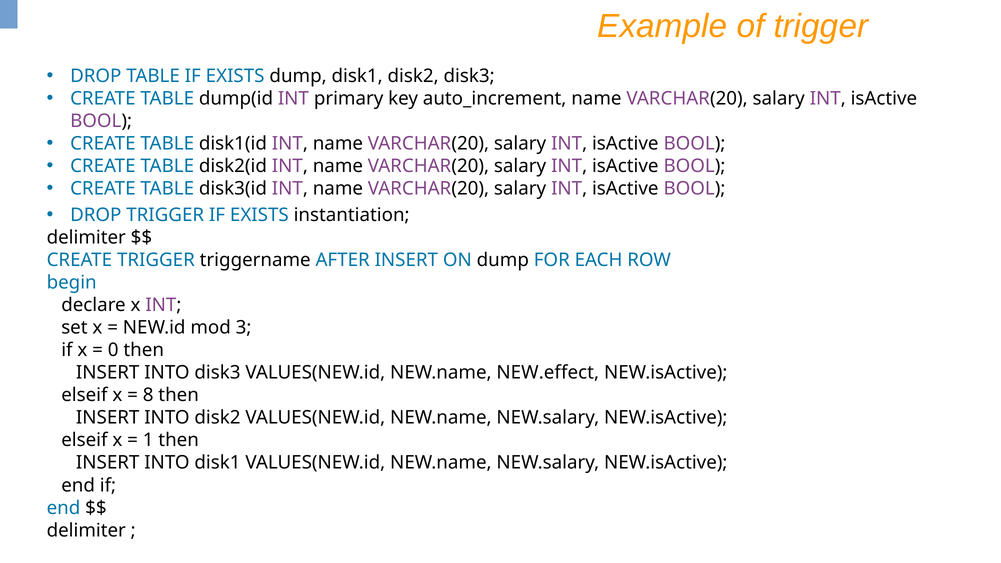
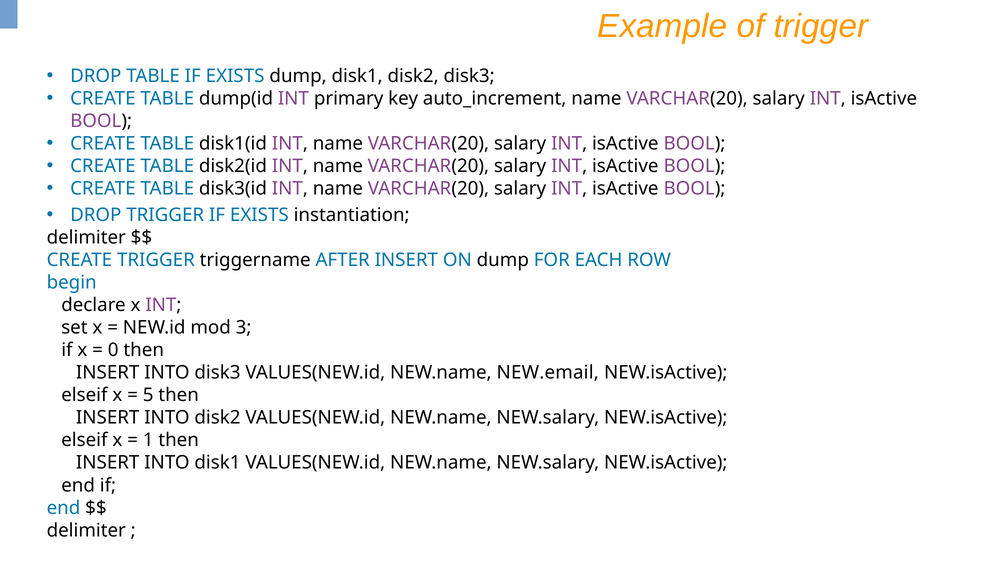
NEW.effect: NEW.effect -> NEW.email
8: 8 -> 5
